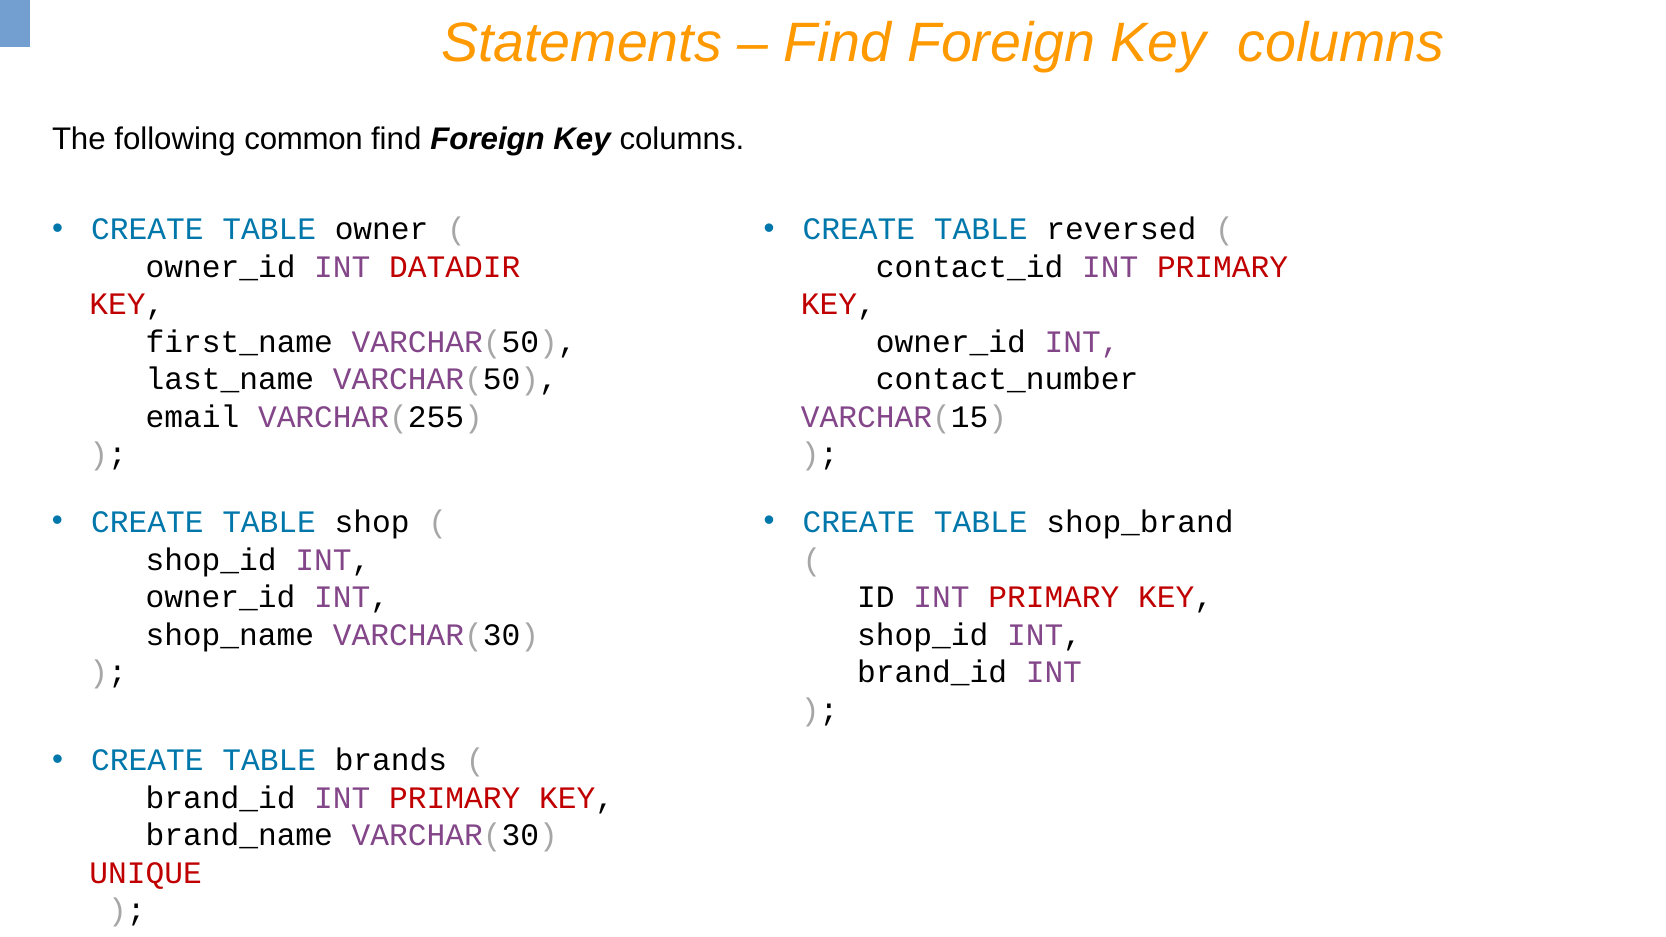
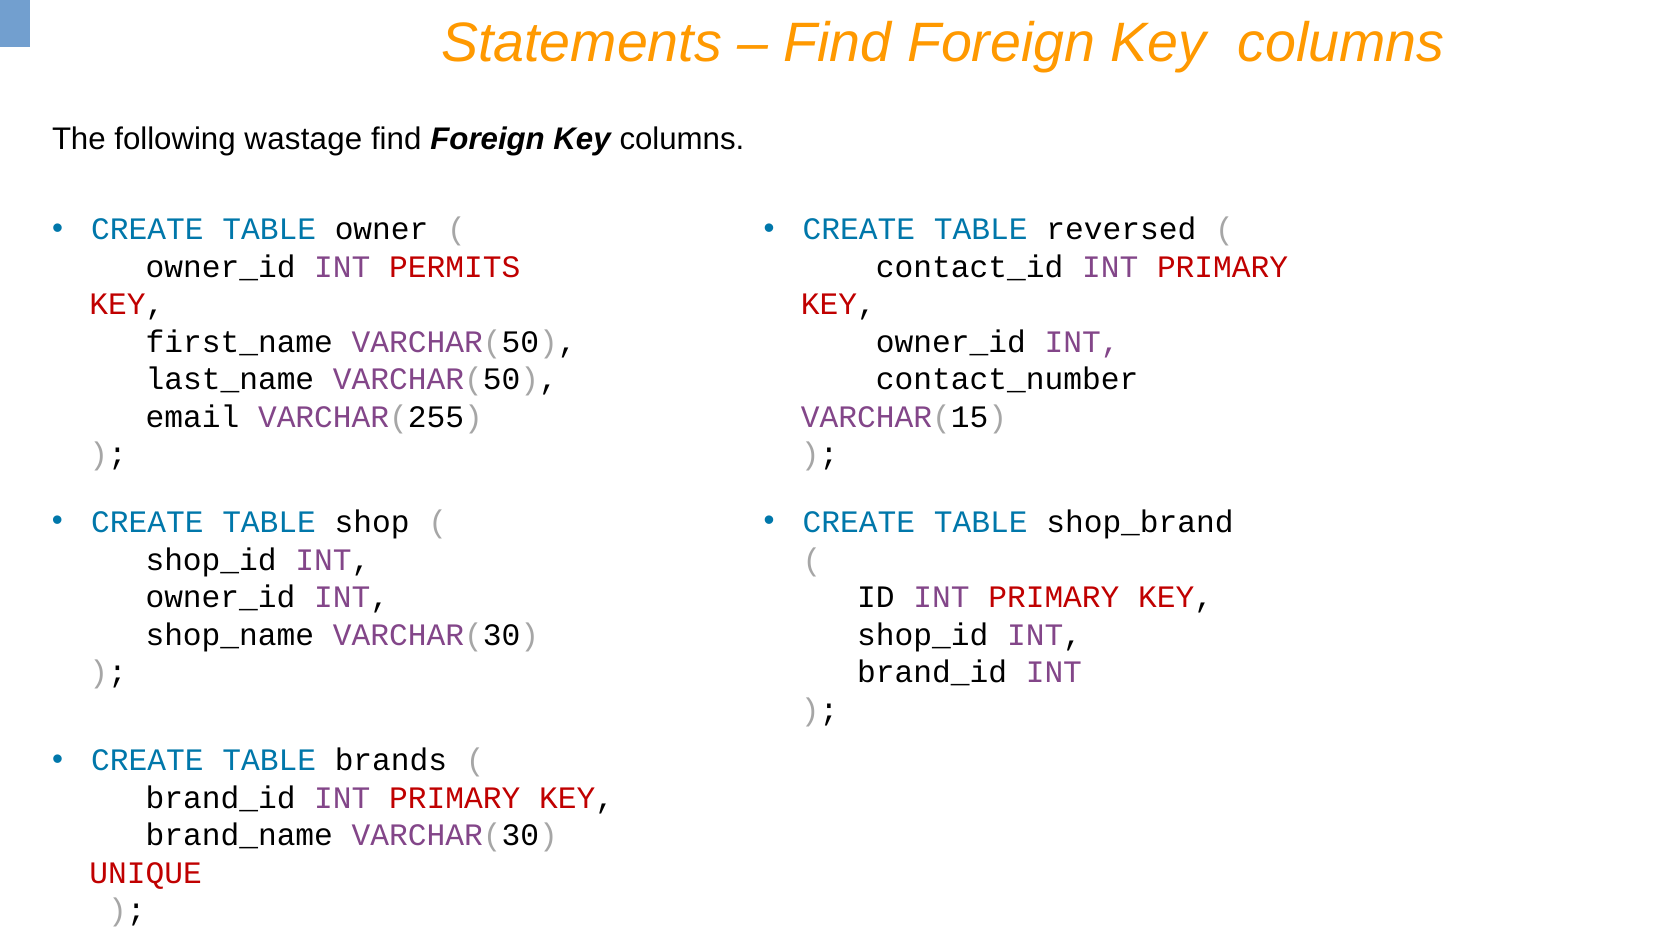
common: common -> wastage
DATADIR: DATADIR -> PERMITS
